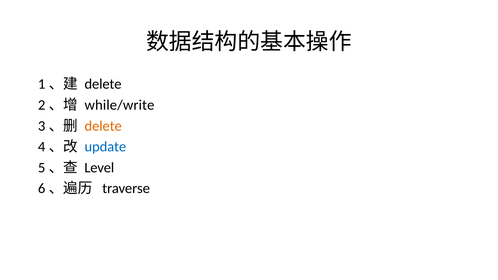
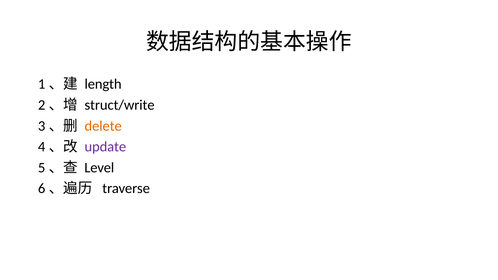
delete at (103, 84): delete -> length
while/write: while/write -> struct/write
update colour: blue -> purple
